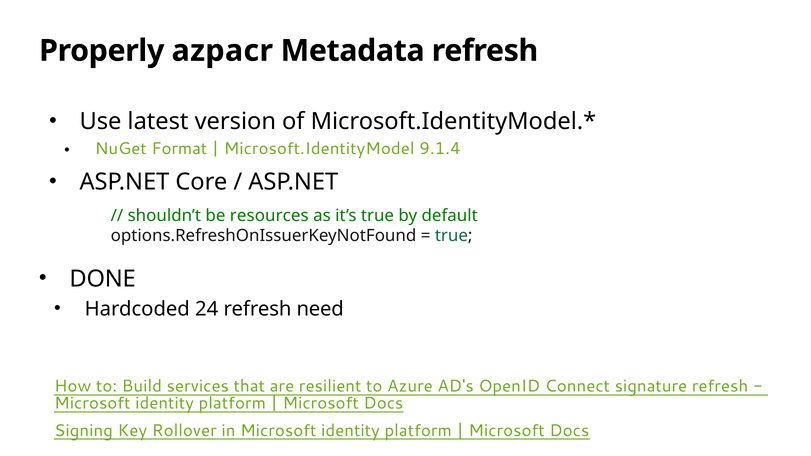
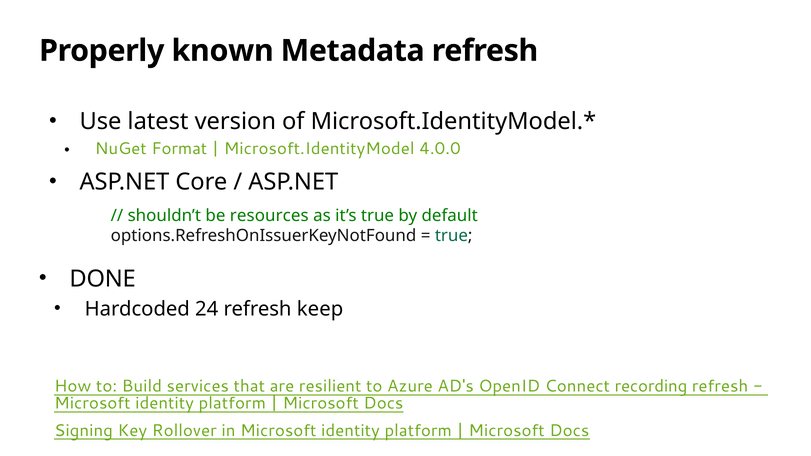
azpacr: azpacr -> known
9.1.4: 9.1.4 -> 4.0.0
need: need -> keep
signature: signature -> recording
